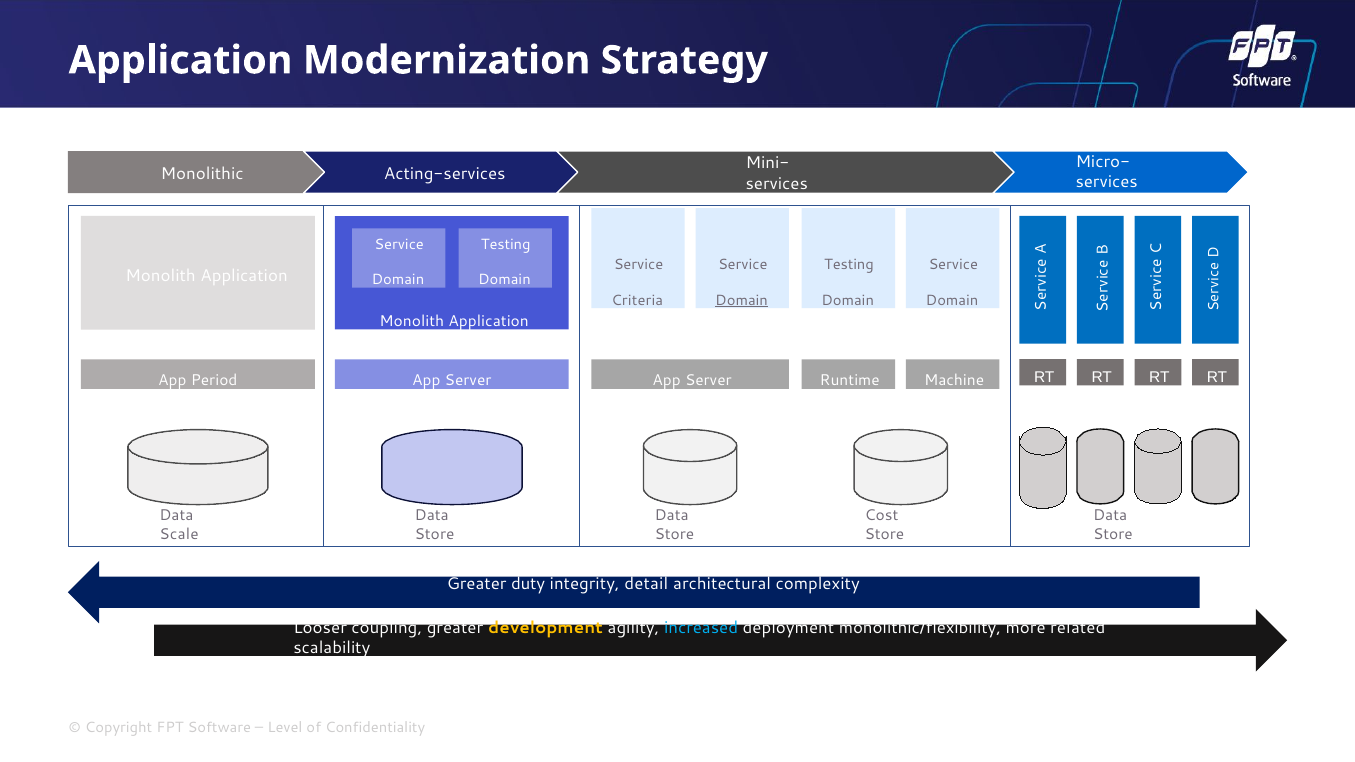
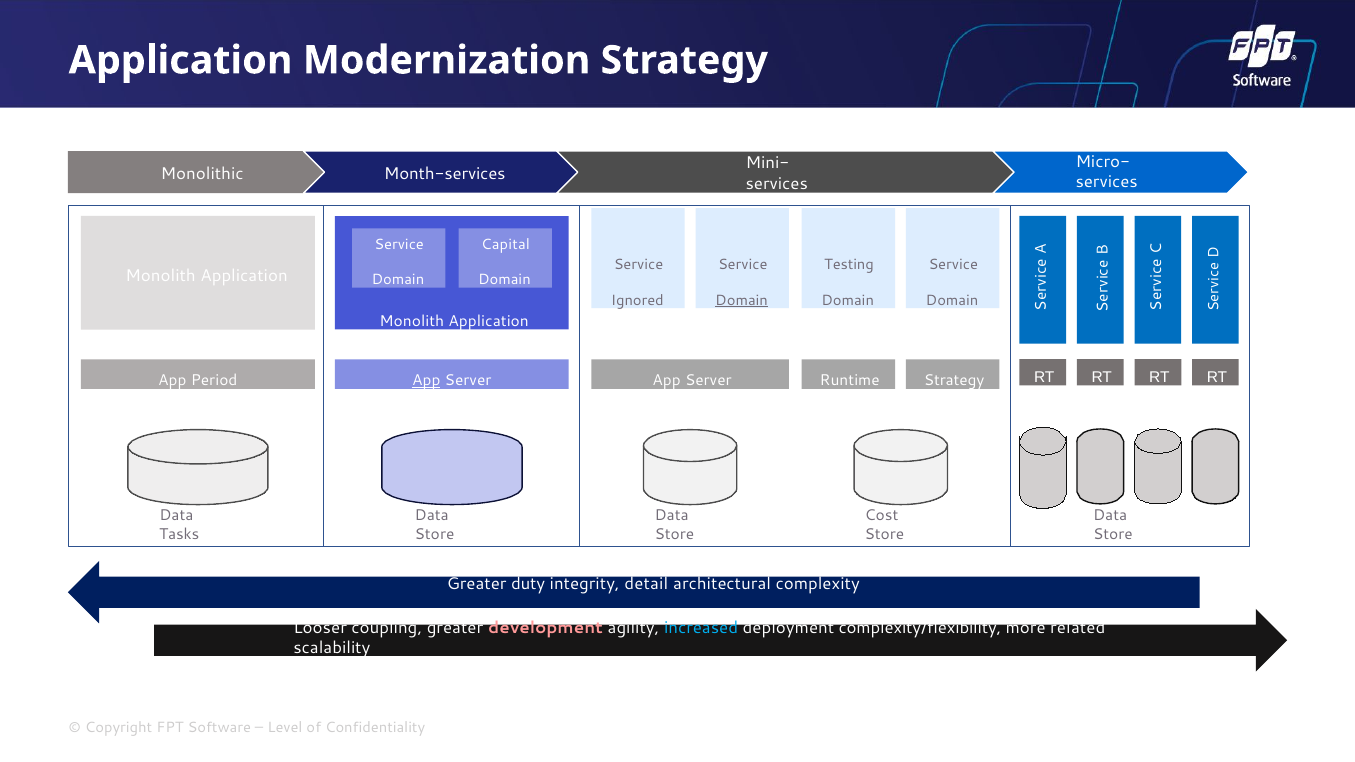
Acting-services: Acting-services -> Month-services
Testing at (506, 244): Testing -> Capital
Criteria: Criteria -> Ignored
App at (426, 381) underline: none -> present
Machine at (954, 381): Machine -> Strategy
Scale: Scale -> Tasks
development colour: yellow -> pink
monolithic/flexibility: monolithic/flexibility -> complexity/flexibility
